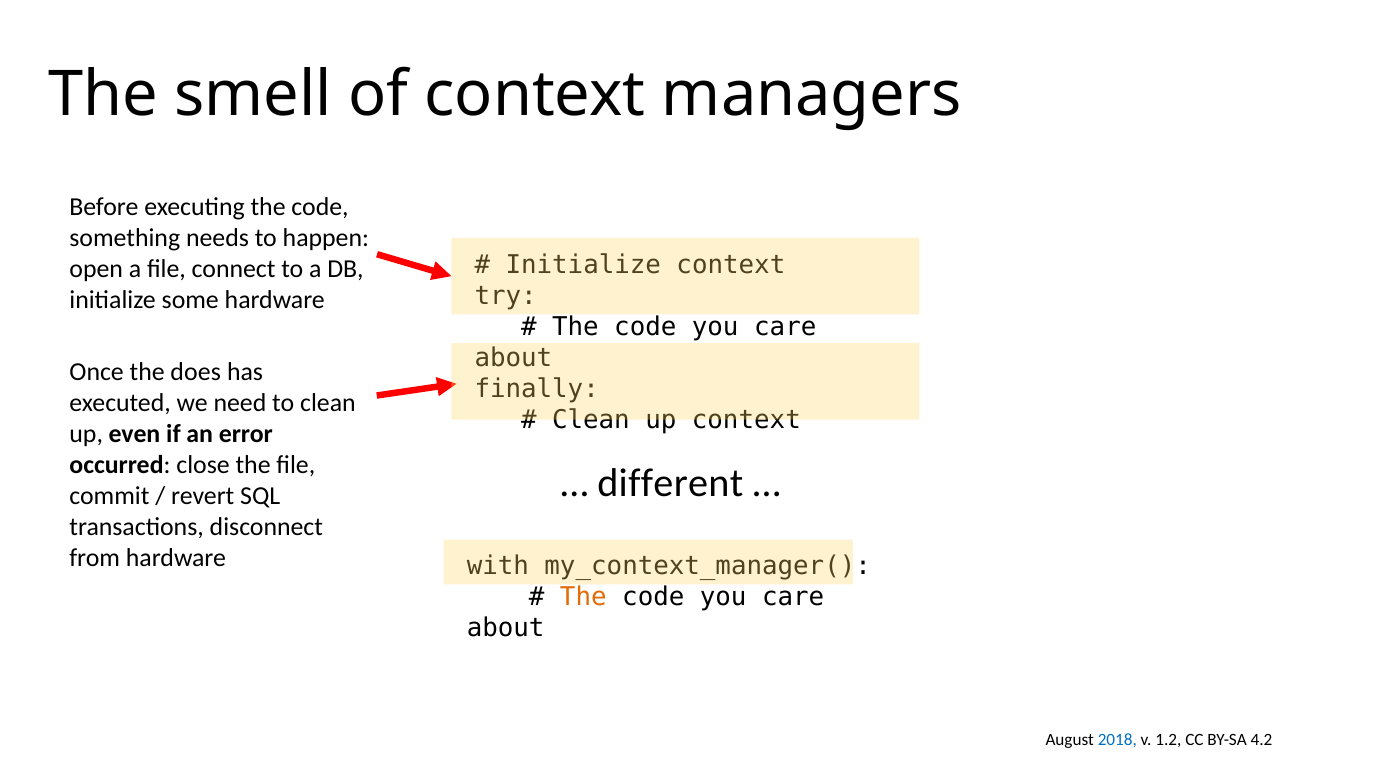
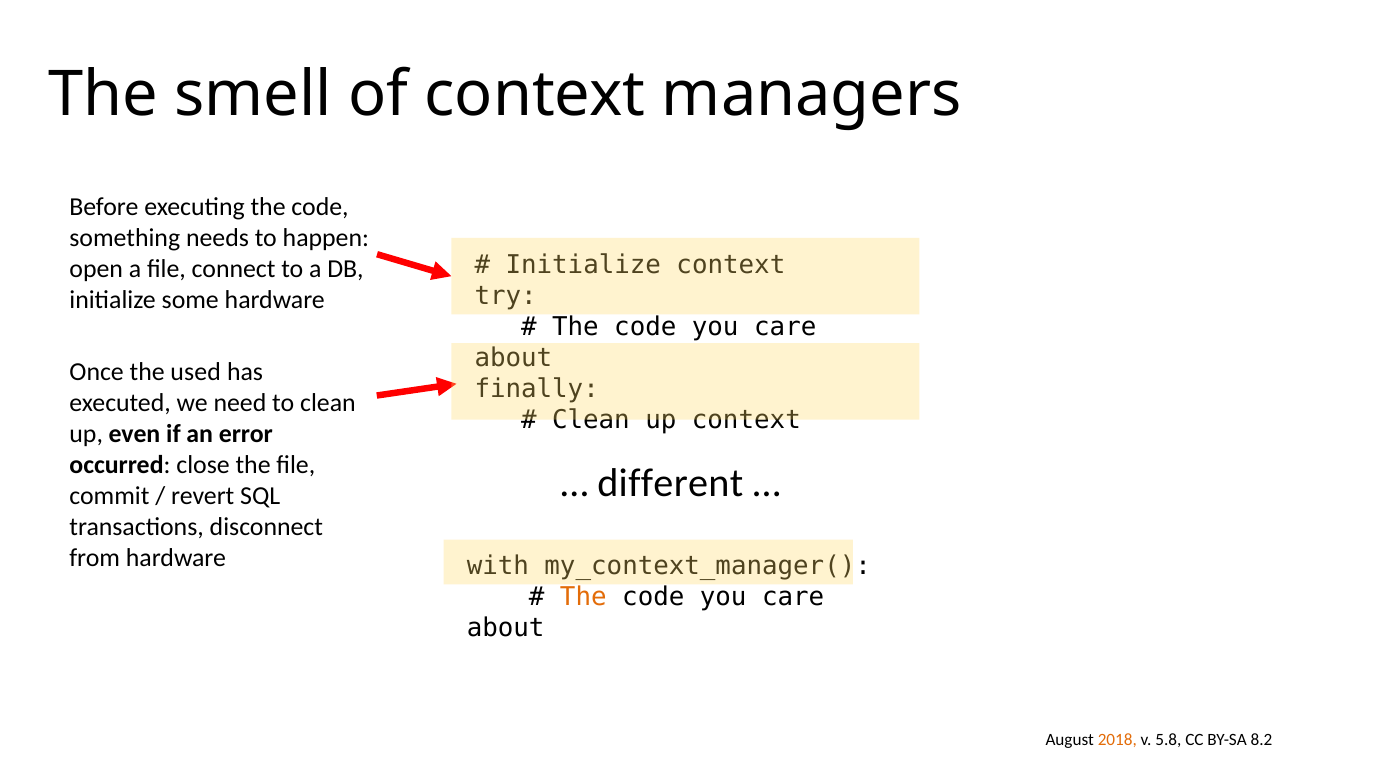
does: does -> used
2018 colour: blue -> orange
1.2: 1.2 -> 5.8
4.2: 4.2 -> 8.2
